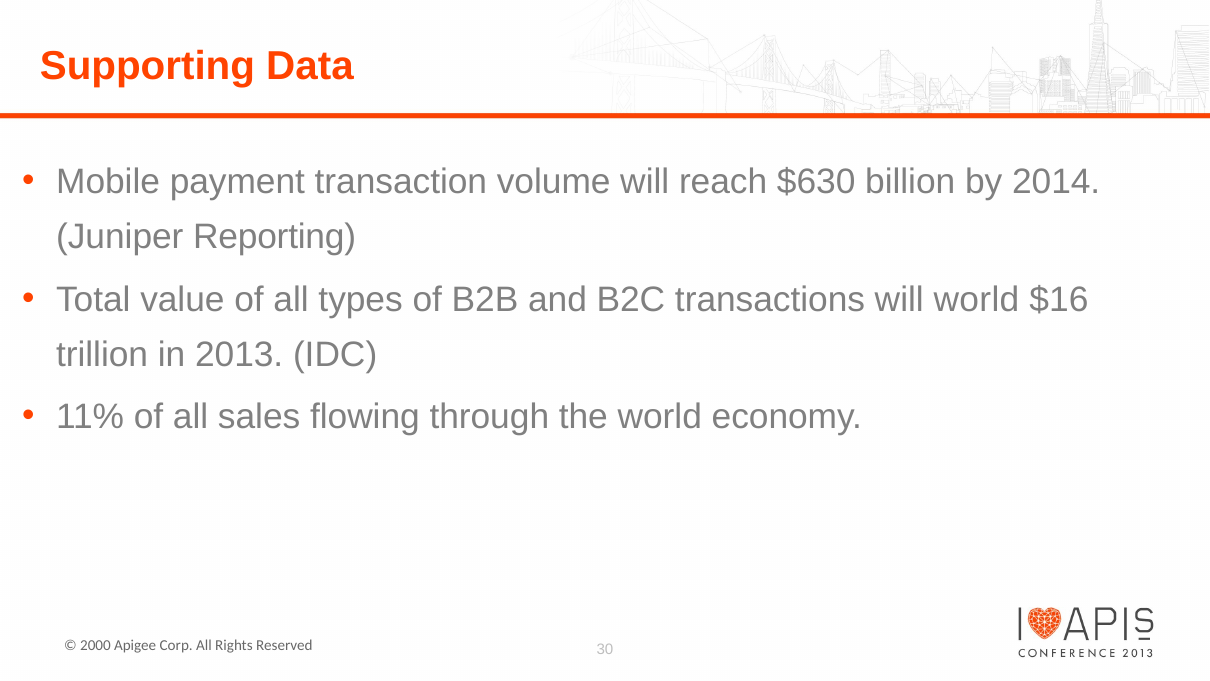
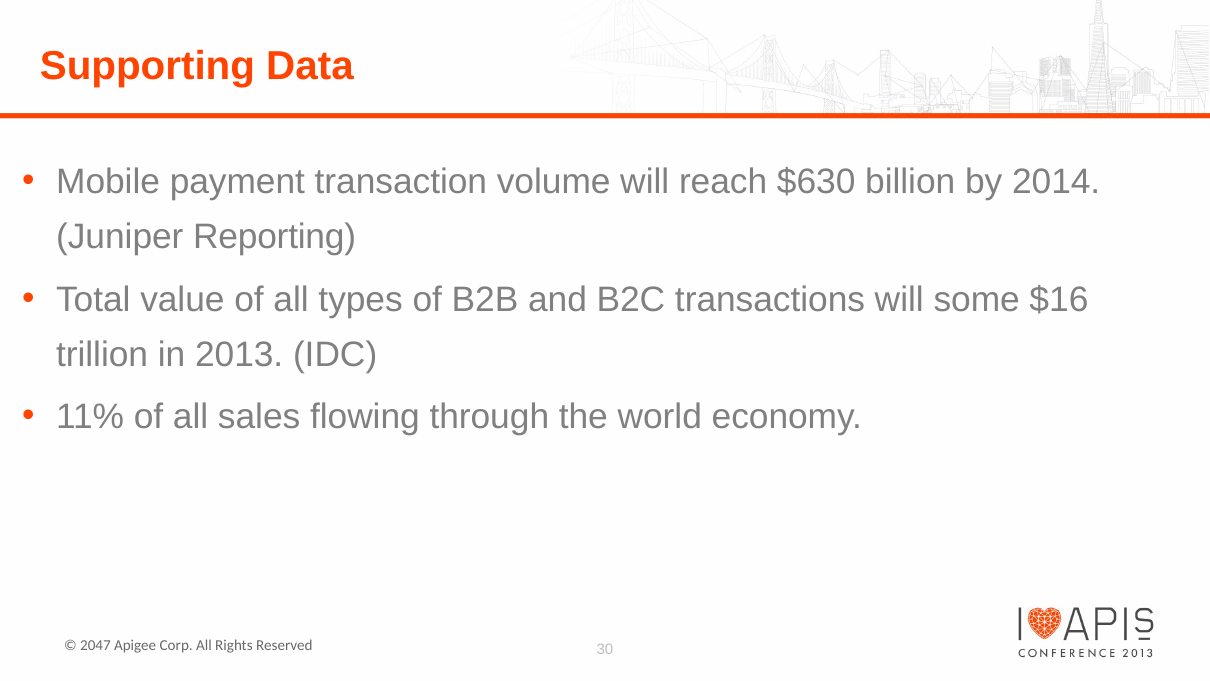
will world: world -> some
2000: 2000 -> 2047
